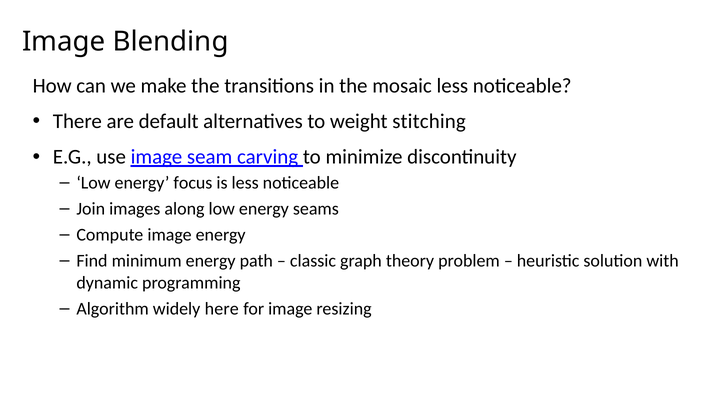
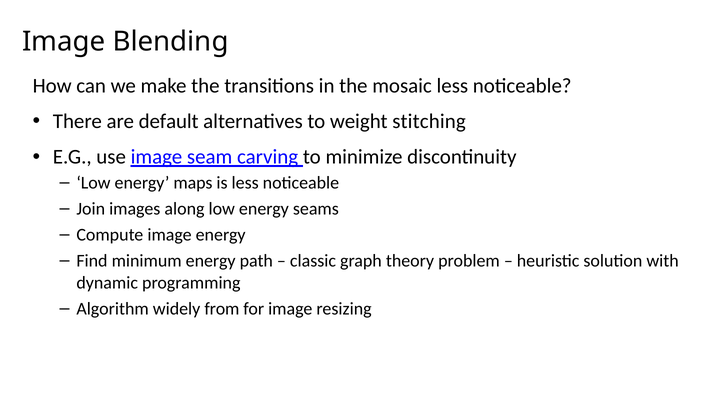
focus: focus -> maps
here: here -> from
